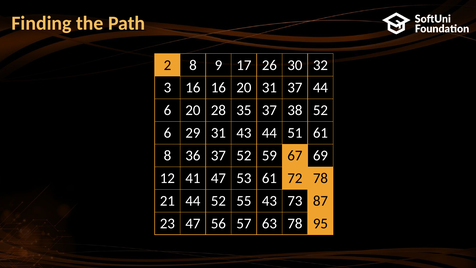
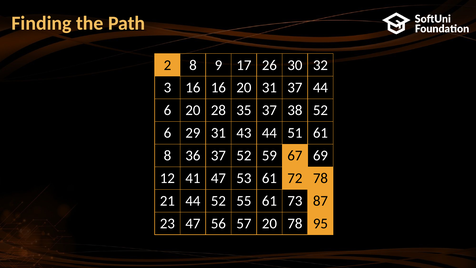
55 43: 43 -> 61
57 63: 63 -> 20
